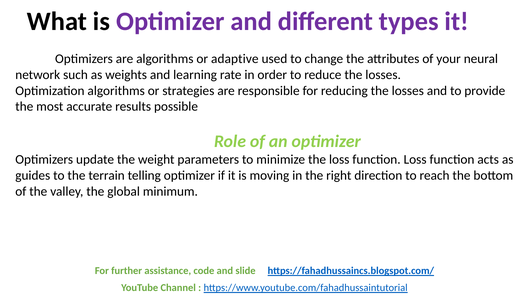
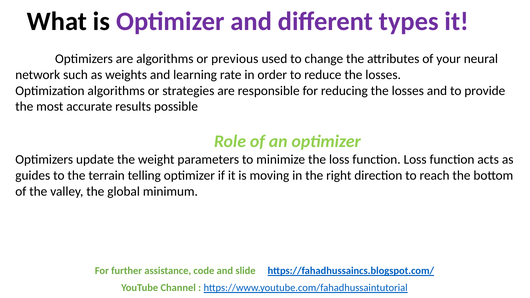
adaptive: adaptive -> previous
